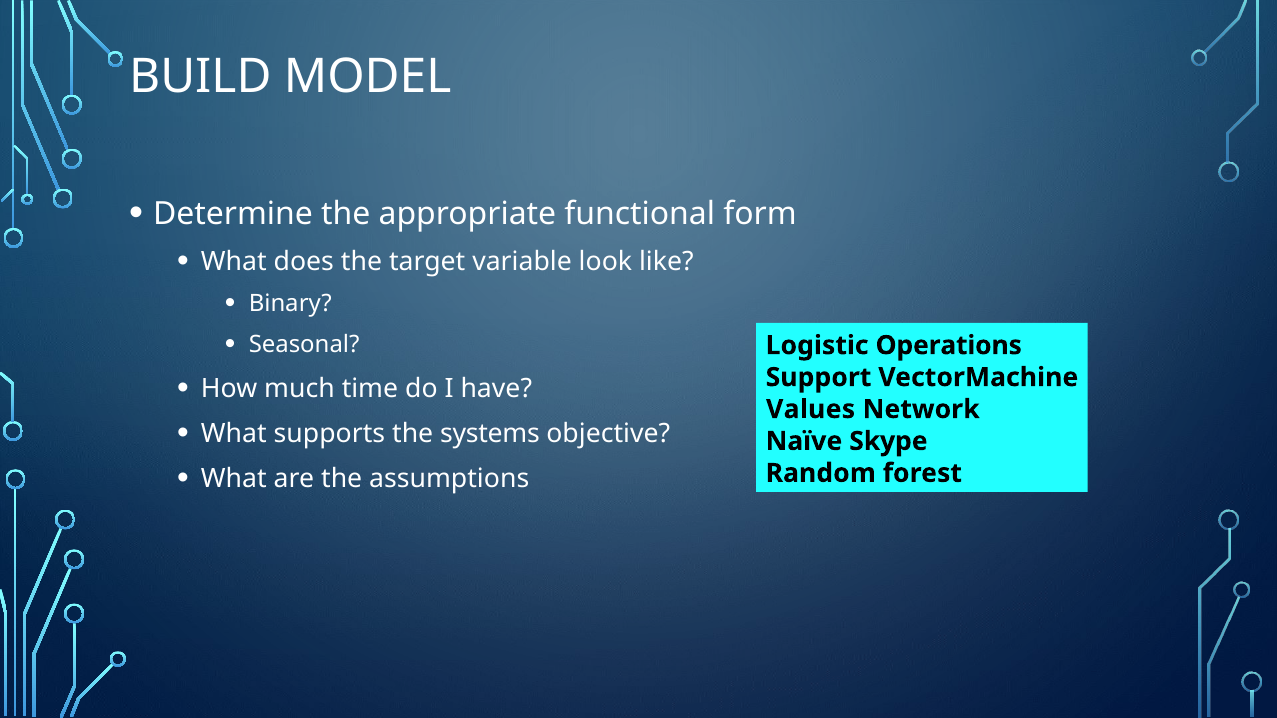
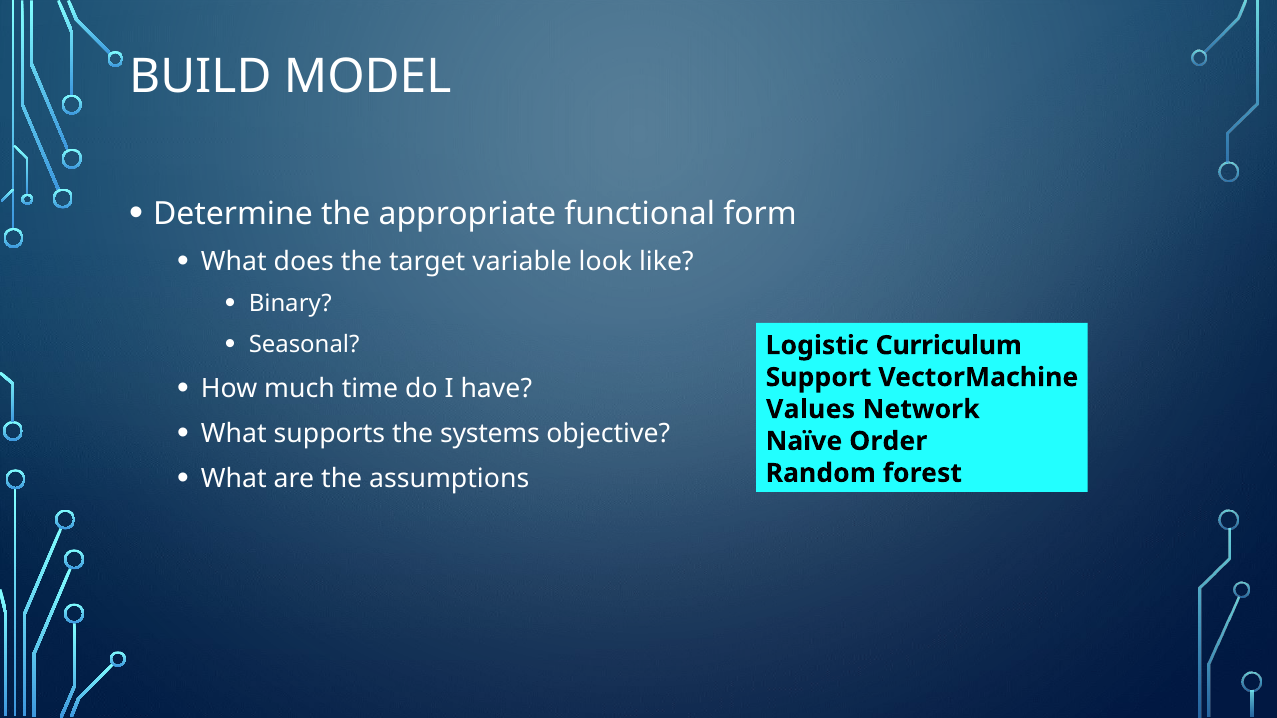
Operations: Operations -> Curriculum
Skype: Skype -> Order
